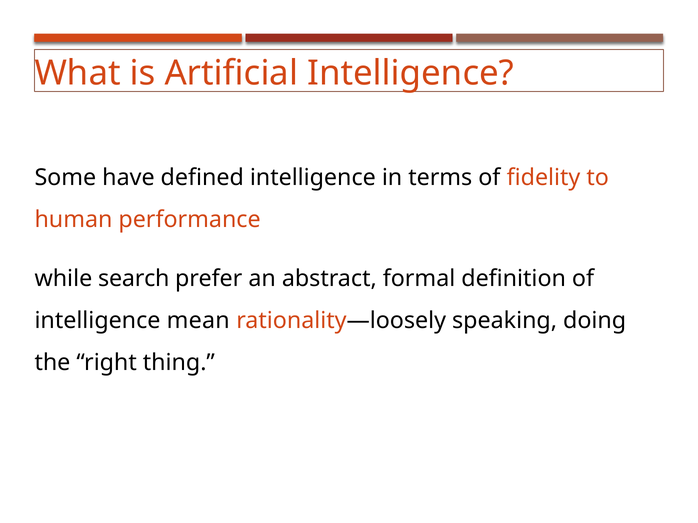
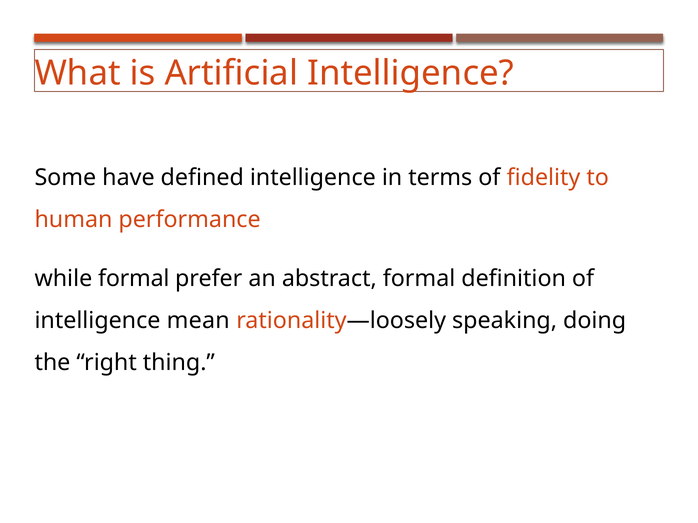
while search: search -> formal
